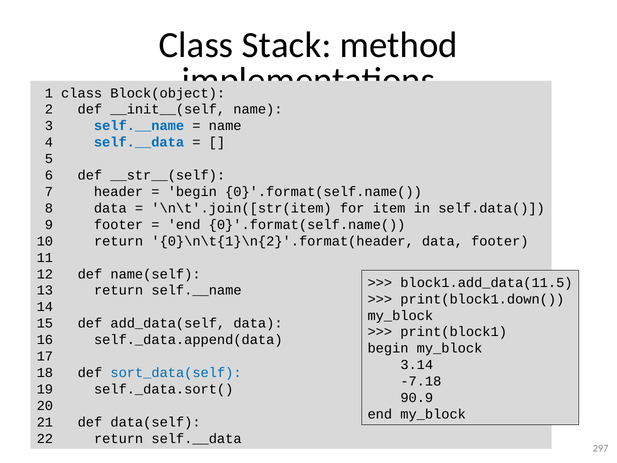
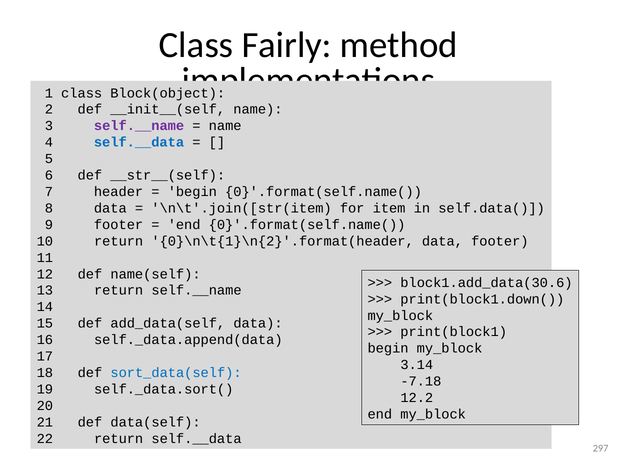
Stack: Stack -> Fairly
self.__name at (139, 126) colour: blue -> purple
block1.add_data(11.5: block1.add_data(11.5 -> block1.add_data(30.6
90.9: 90.9 -> 12.2
